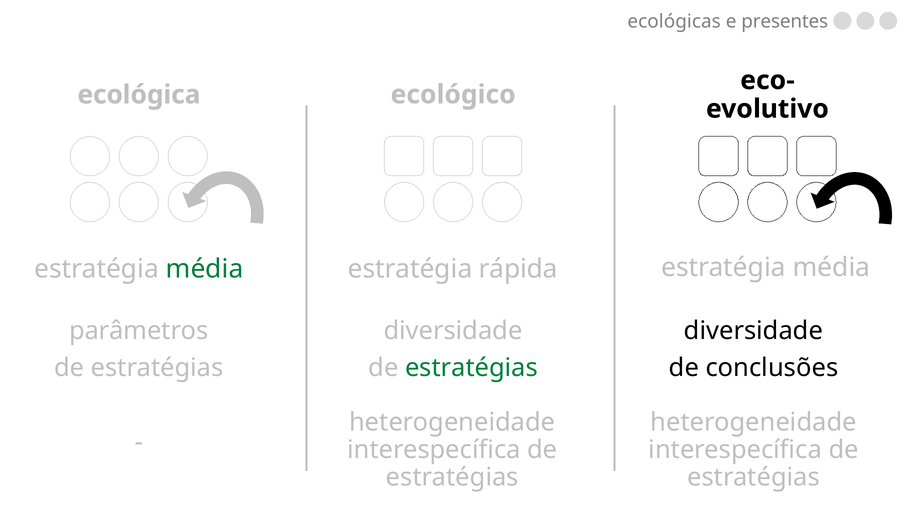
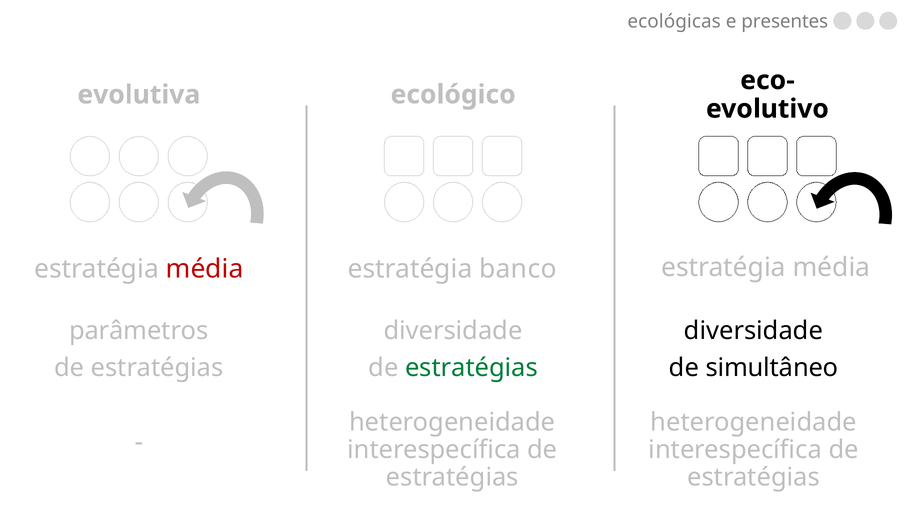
ecológica: ecológica -> evolutiva
média at (205, 269) colour: green -> red
rápida: rápida -> banco
conclusões: conclusões -> simultâneo
